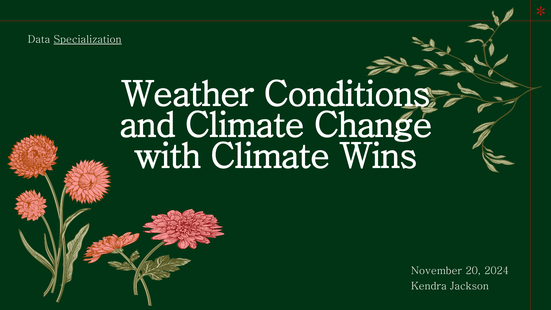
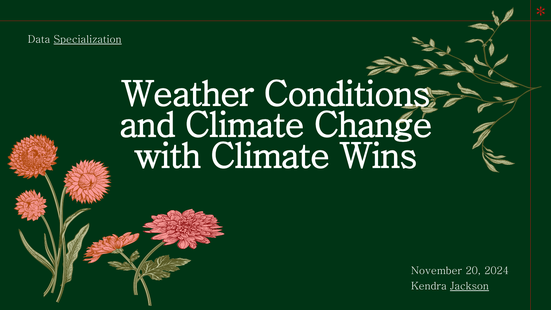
Jackson underline: none -> present
